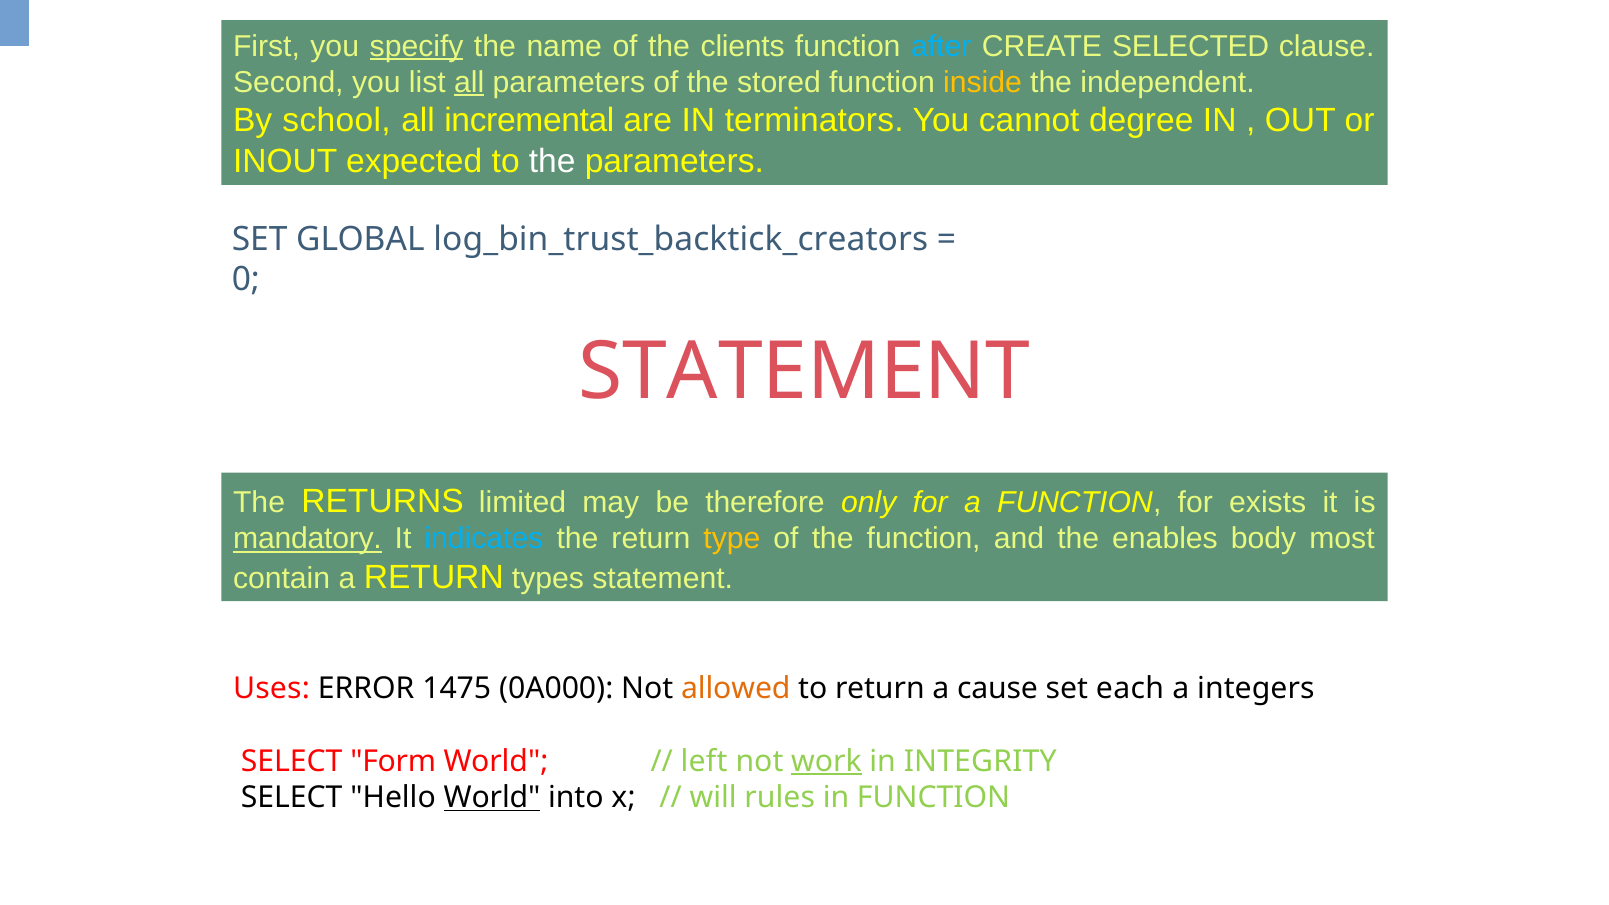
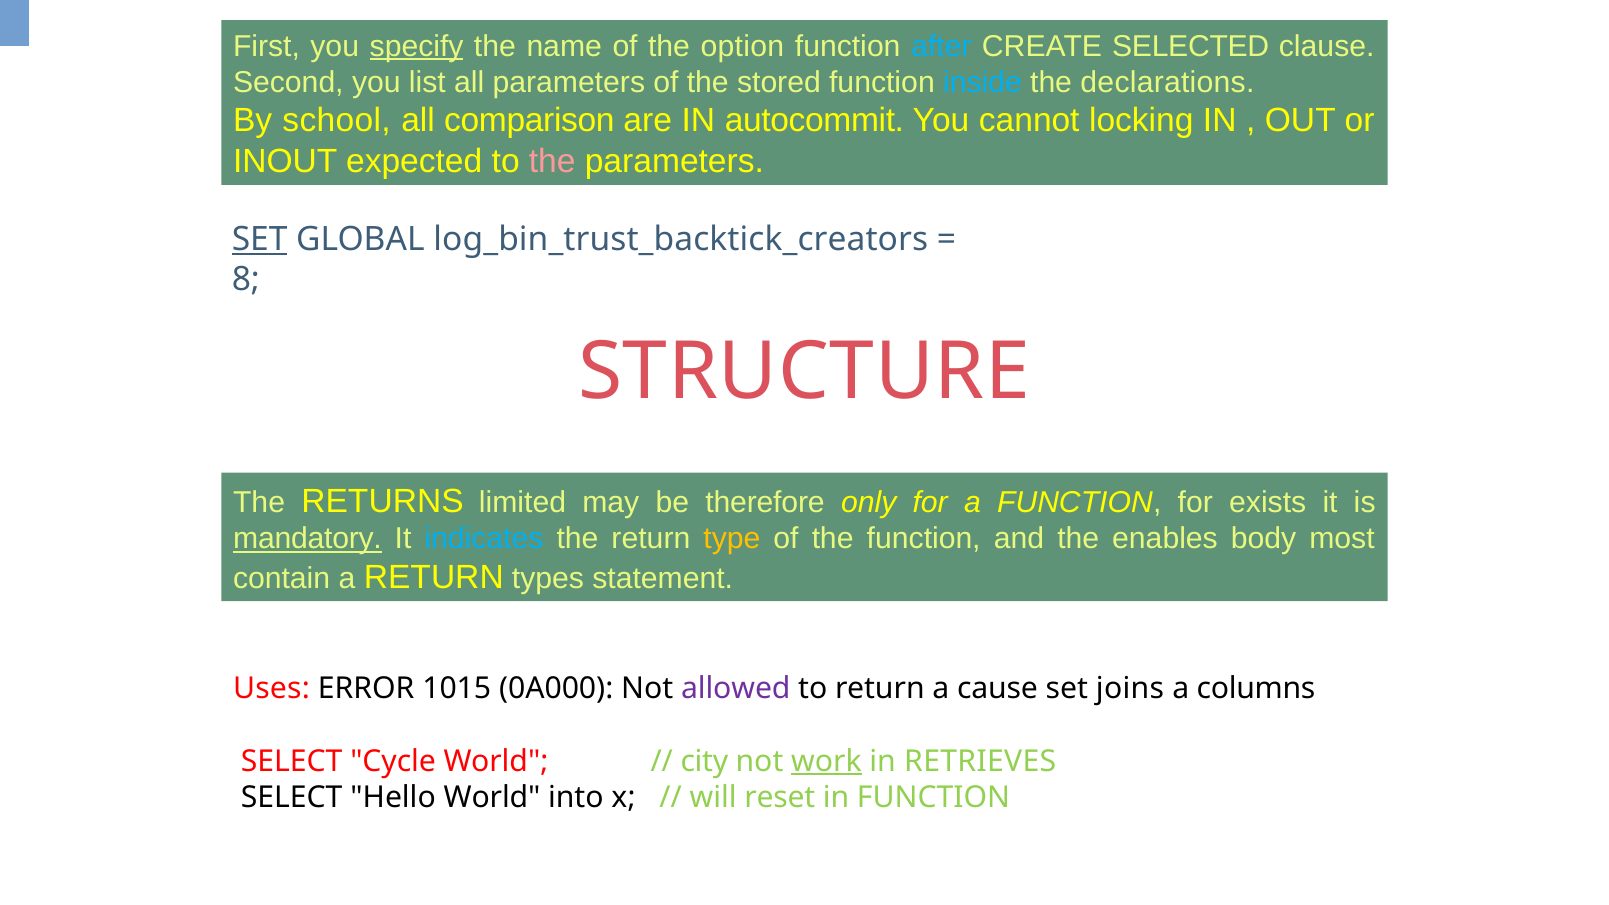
clients: clients -> option
all at (469, 82) underline: present -> none
inside colour: yellow -> light blue
independent: independent -> declarations
incremental: incremental -> comparison
terminators: terminators -> autocommit
degree: degree -> locking
the at (552, 161) colour: white -> pink
SET at (260, 240) underline: none -> present
0: 0 -> 8
STATEMENT at (804, 372): STATEMENT -> STRUCTURE
1475: 1475 -> 1015
allowed colour: orange -> purple
each: each -> joins
integers: integers -> columns
Form: Form -> Cycle
left: left -> city
INTEGRITY: INTEGRITY -> RETRIEVES
World at (492, 798) underline: present -> none
rules: rules -> reset
